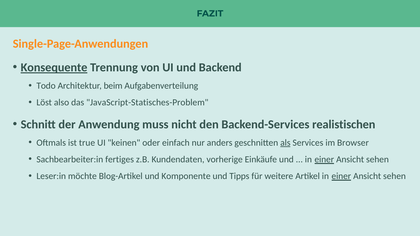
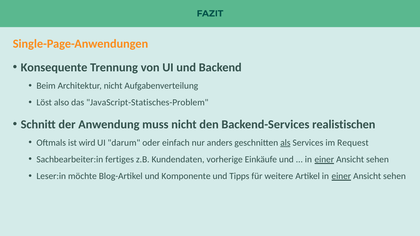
Konsequente underline: present -> none
Todo: Todo -> Beim
Architektur beim: beim -> nicht
true: true -> wird
keinen: keinen -> darum
Browser: Browser -> Request
